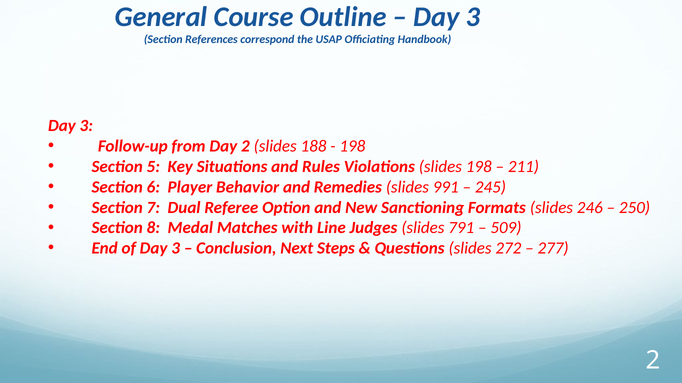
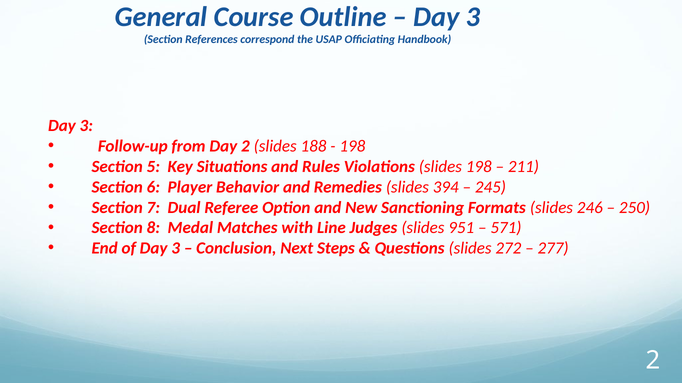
991: 991 -> 394
791: 791 -> 951
509: 509 -> 571
